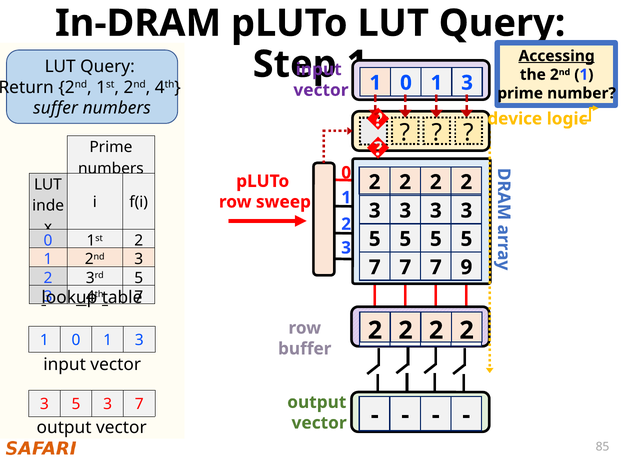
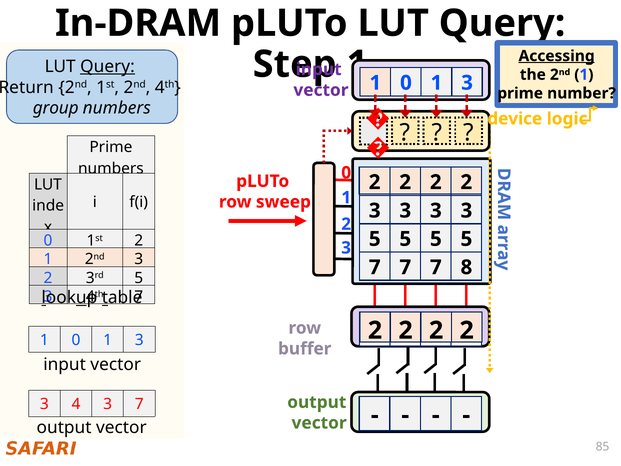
Query at (108, 67) underline: none -> present
suffer: suffer -> group
9: 9 -> 8
5 at (76, 404): 5 -> 4
